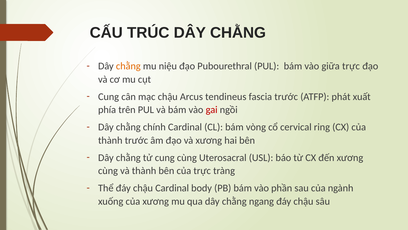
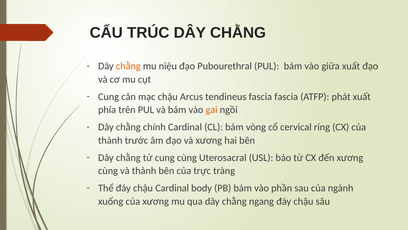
giữa trực: trực -> xuất
fascia trước: trước -> fascia
gai colour: red -> orange
